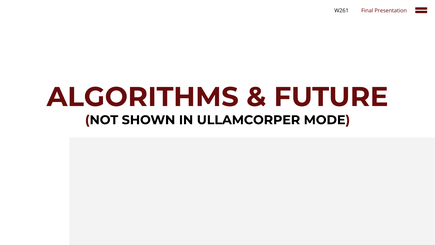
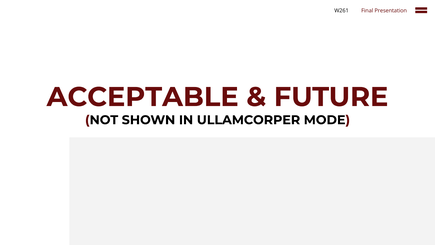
ALGORITHMS: ALGORITHMS -> ACCEPTABLE
